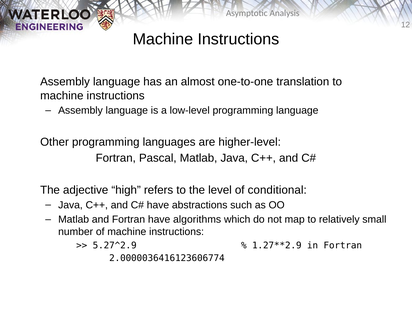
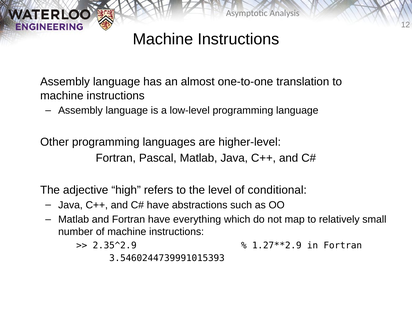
algorithms: algorithms -> everything
5.27^2.9: 5.27^2.9 -> 2.35^2.9
2.0000036416123606774: 2.0000036416123606774 -> 3.5460244739991015393
